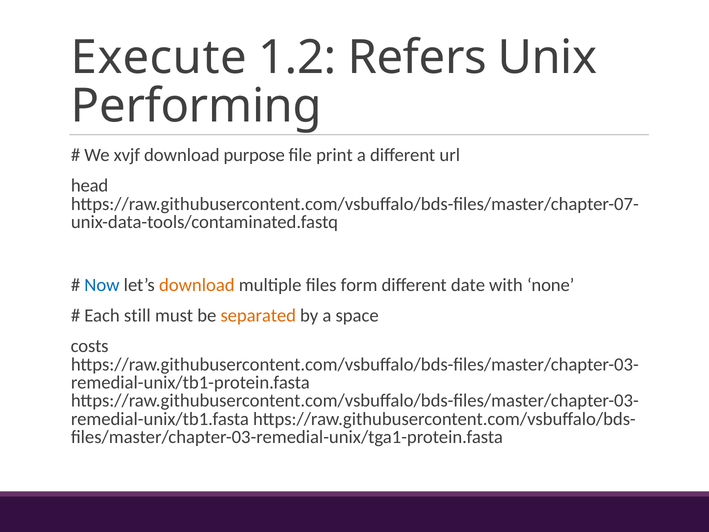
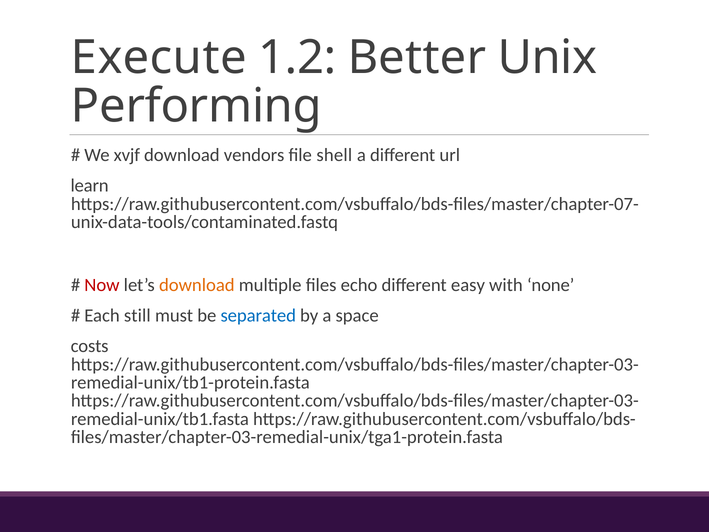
Refers: Refers -> Better
purpose: purpose -> vendors
print: print -> shell
head: head -> learn
Now colour: blue -> red
form: form -> echo
date: date -> easy
separated colour: orange -> blue
